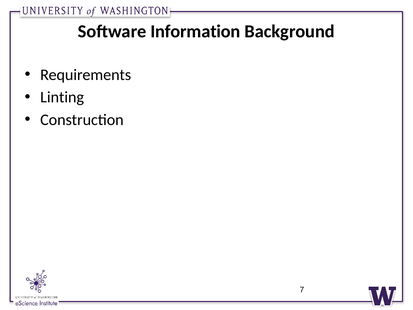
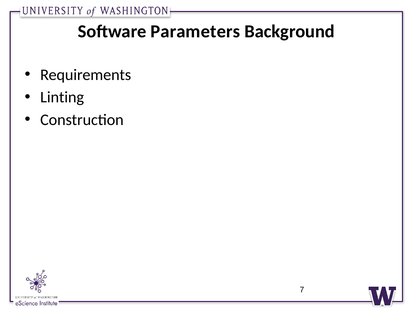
Information: Information -> Parameters
